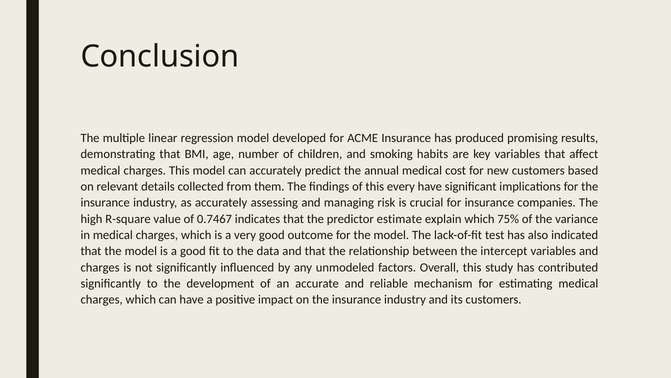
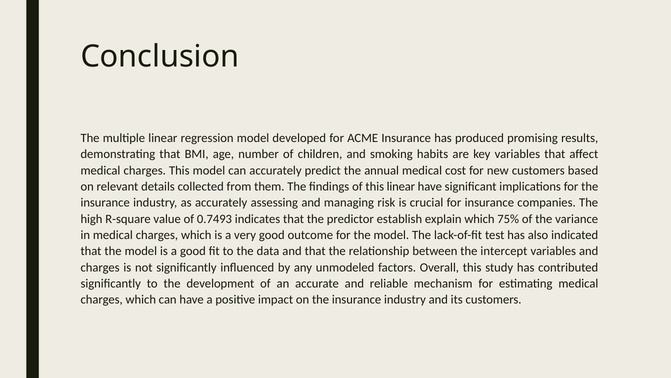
this every: every -> linear
0.7467: 0.7467 -> 0.7493
estimate: estimate -> establish
